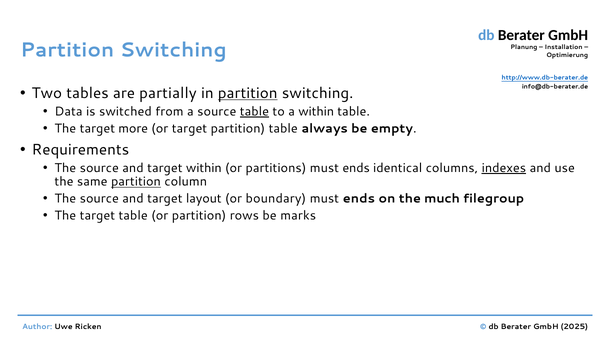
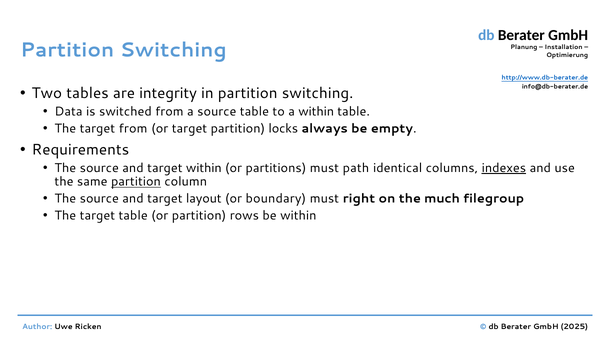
partially: partially -> integrity
partition at (248, 93) underline: present -> none
table at (254, 111) underline: present -> none
target more: more -> from
partition table: table -> locks
partitions must ends: ends -> path
ends at (359, 199): ends -> right
be marks: marks -> within
